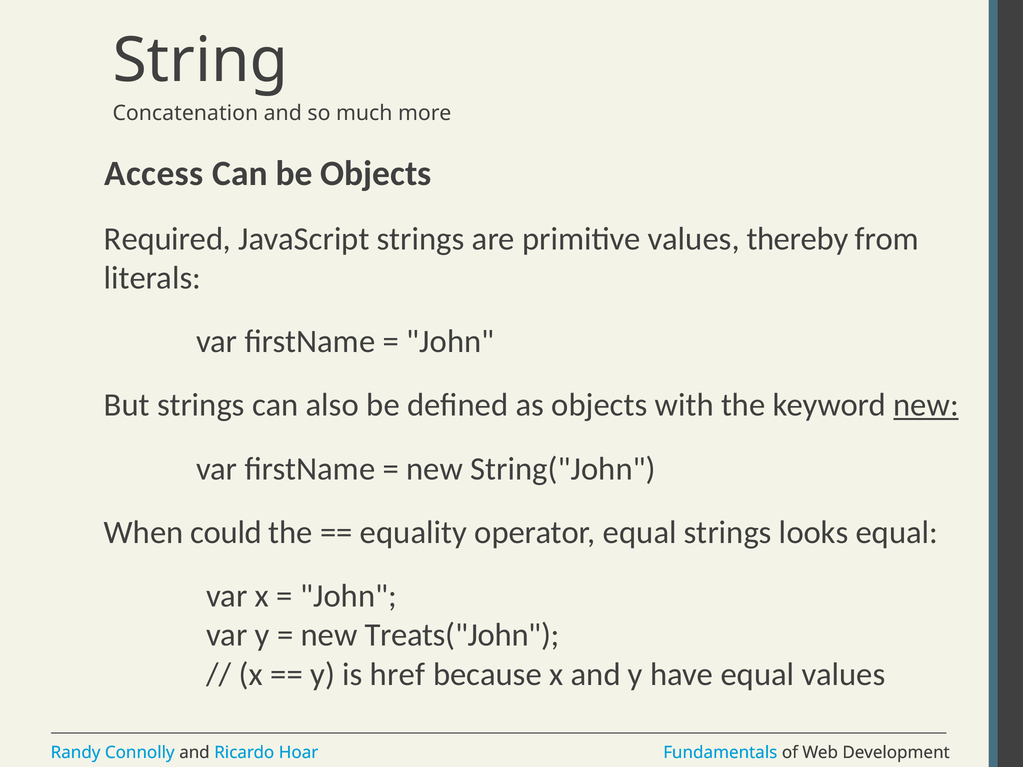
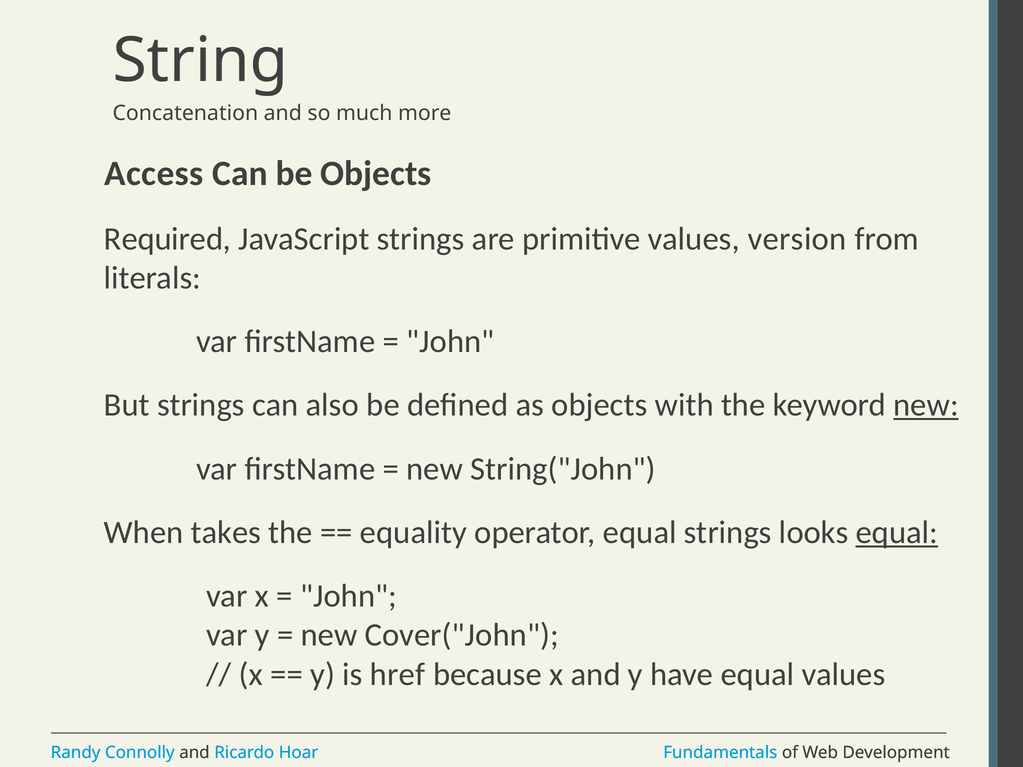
thereby: thereby -> version
could: could -> takes
equal at (897, 532) underline: none -> present
Treats("John: Treats("John -> Cover("John
